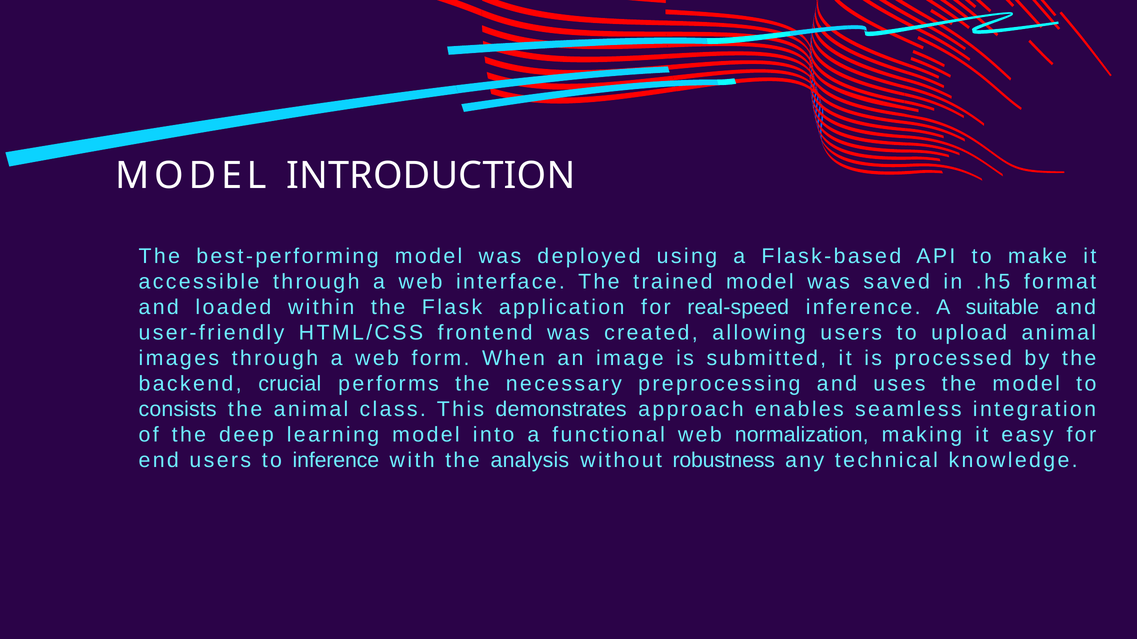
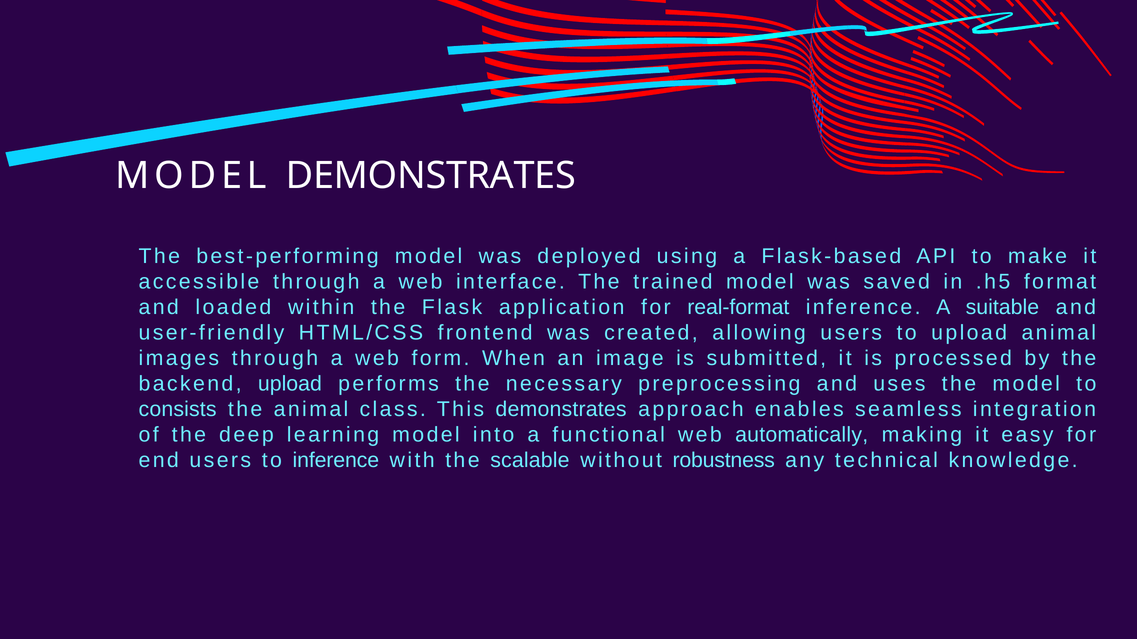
MODEL INTRODUCTION: INTRODUCTION -> DEMONSTRATES
real-speed: real-speed -> real-format
backend crucial: crucial -> upload
normalization: normalization -> automatically
analysis: analysis -> scalable
